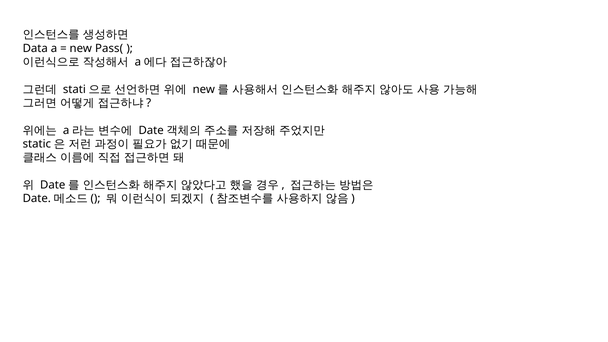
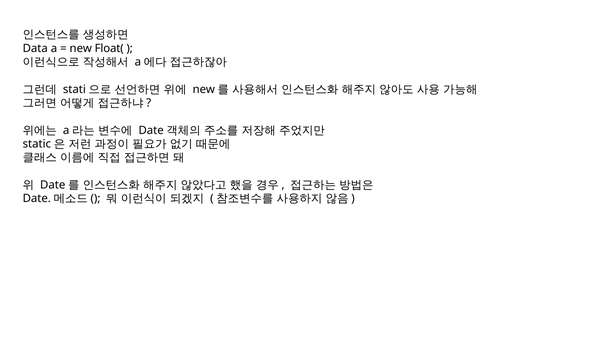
Pass(: Pass( -> Float(
